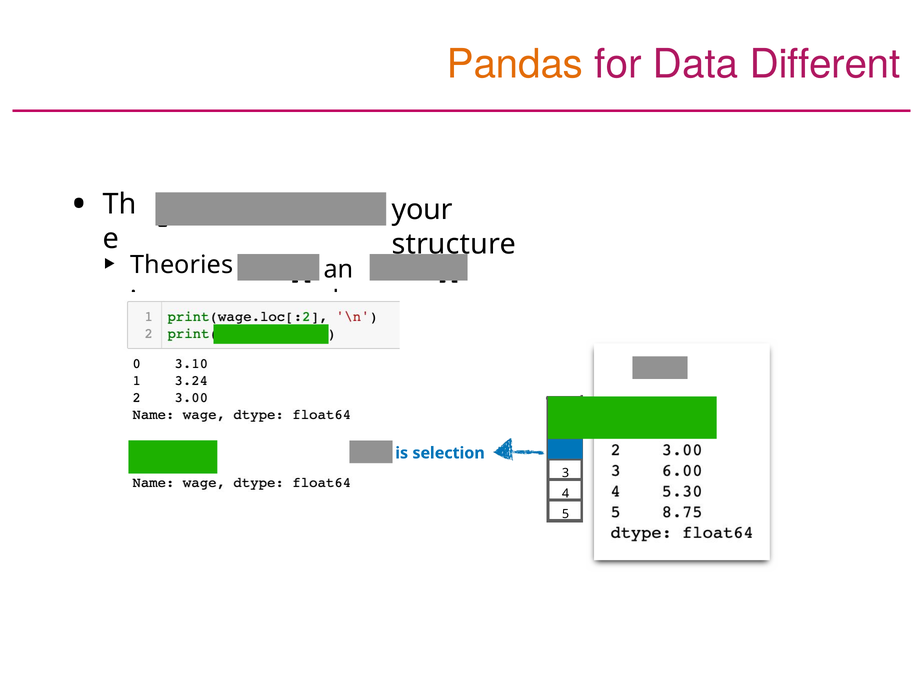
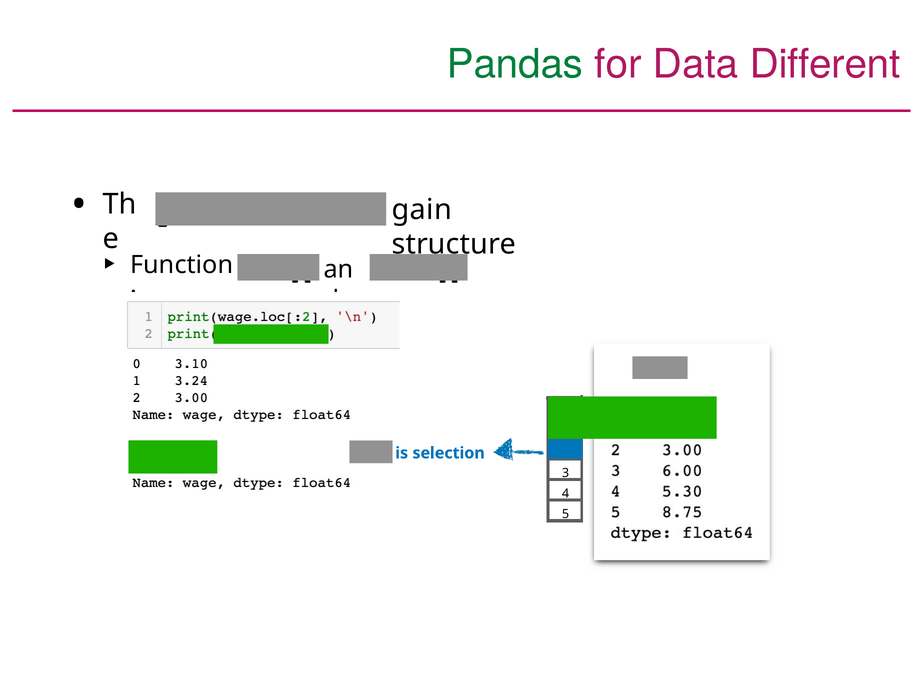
Pandas colour: orange -> green
your: your -> gain
Theories: Theories -> Function
